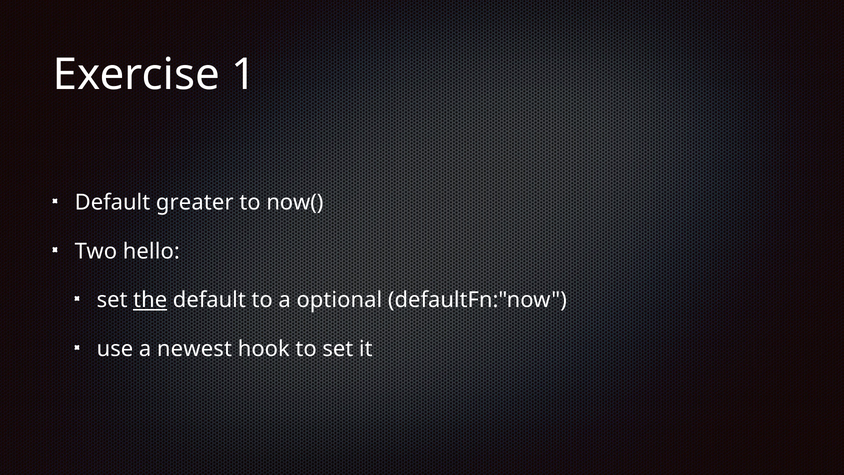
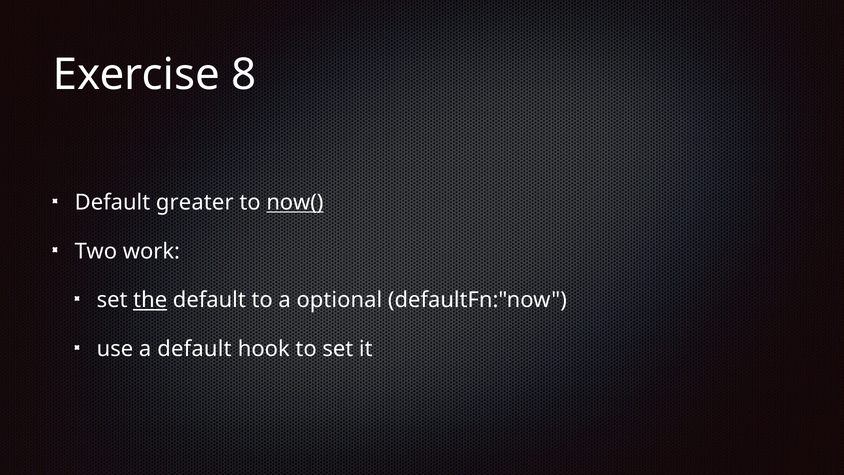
1: 1 -> 8
now( underline: none -> present
hello: hello -> work
a newest: newest -> default
